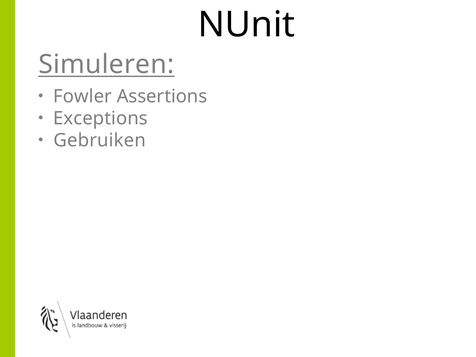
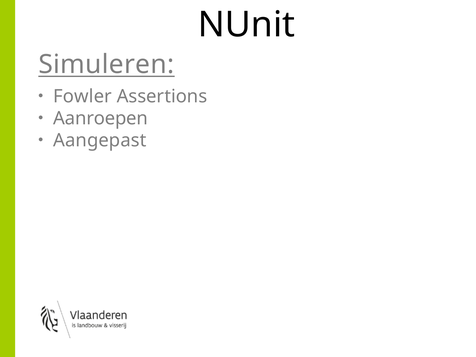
Exceptions: Exceptions -> Aanroepen
Gebruiken: Gebruiken -> Aangepast
